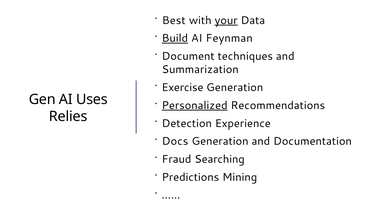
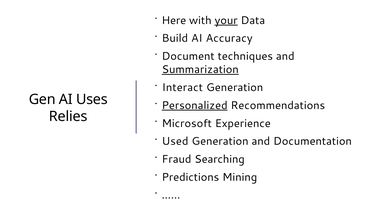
Best: Best -> Here
Build underline: present -> none
Feynman: Feynman -> Accuracy
Summarization underline: none -> present
Exercise: Exercise -> Interact
Detection: Detection -> Microsoft
Docs: Docs -> Used
